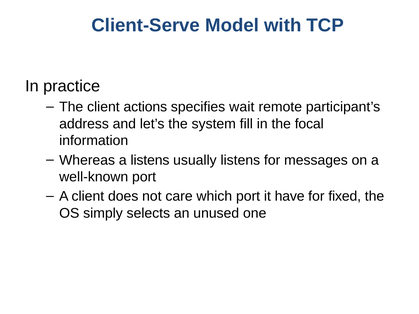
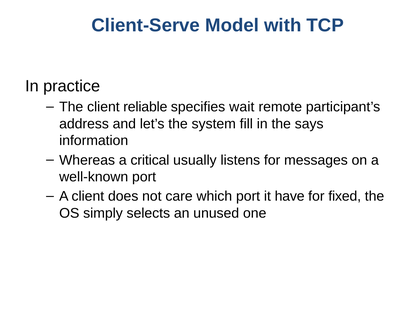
actions: actions -> reliable
focal: focal -> says
a listens: listens -> critical
